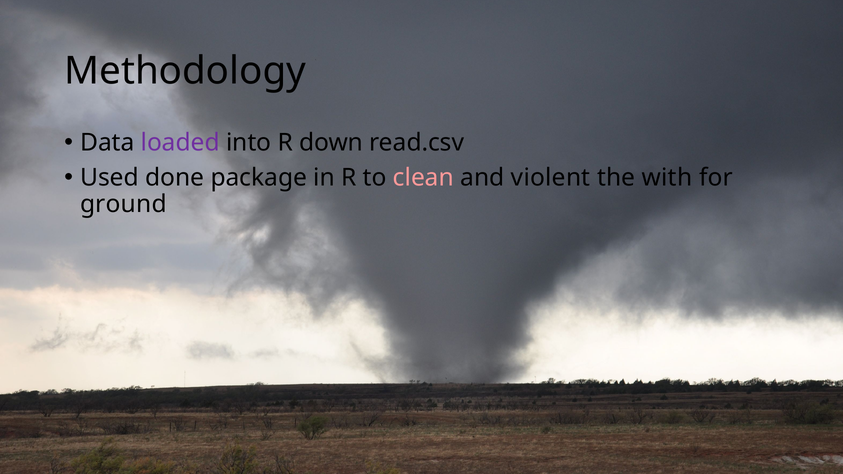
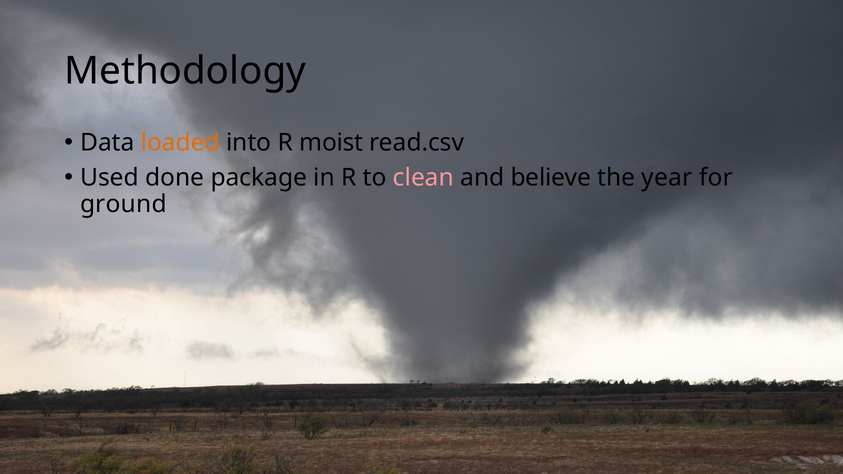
loaded colour: purple -> orange
down: down -> moist
violent: violent -> believe
with: with -> year
